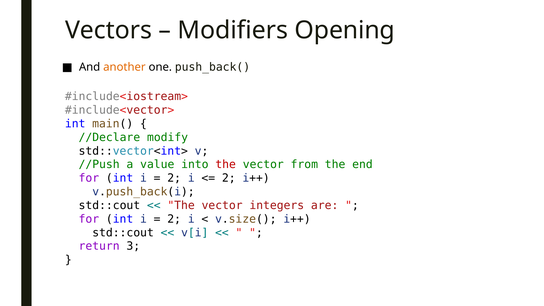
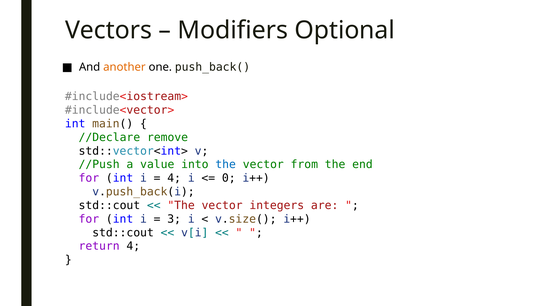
Opening: Opening -> Optional
modify: modify -> remove
the at (226, 165) colour: red -> blue
2 at (174, 178): 2 -> 4
2 at (229, 178): 2 -> 0
2 at (174, 219): 2 -> 3
return 3: 3 -> 4
